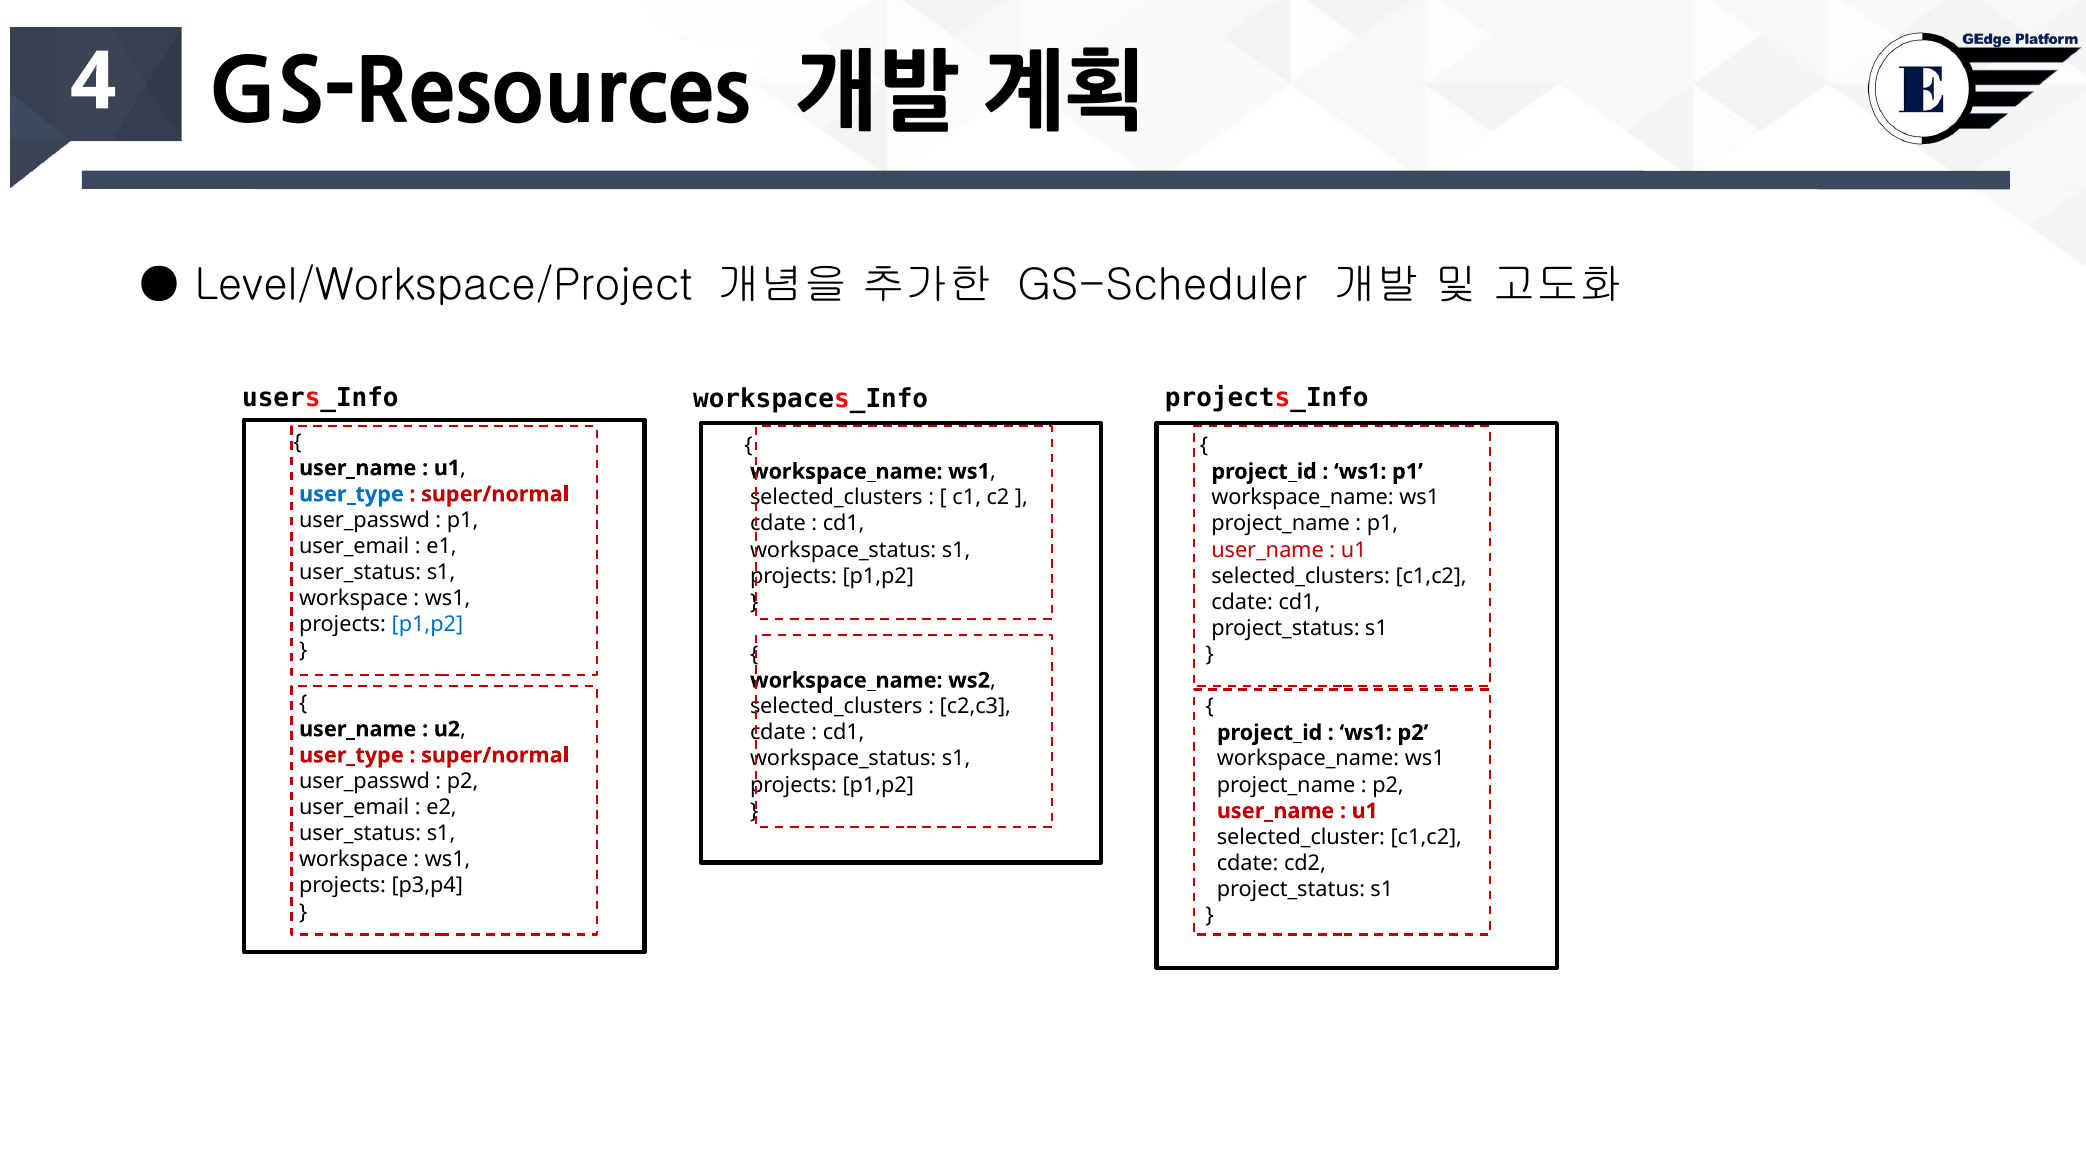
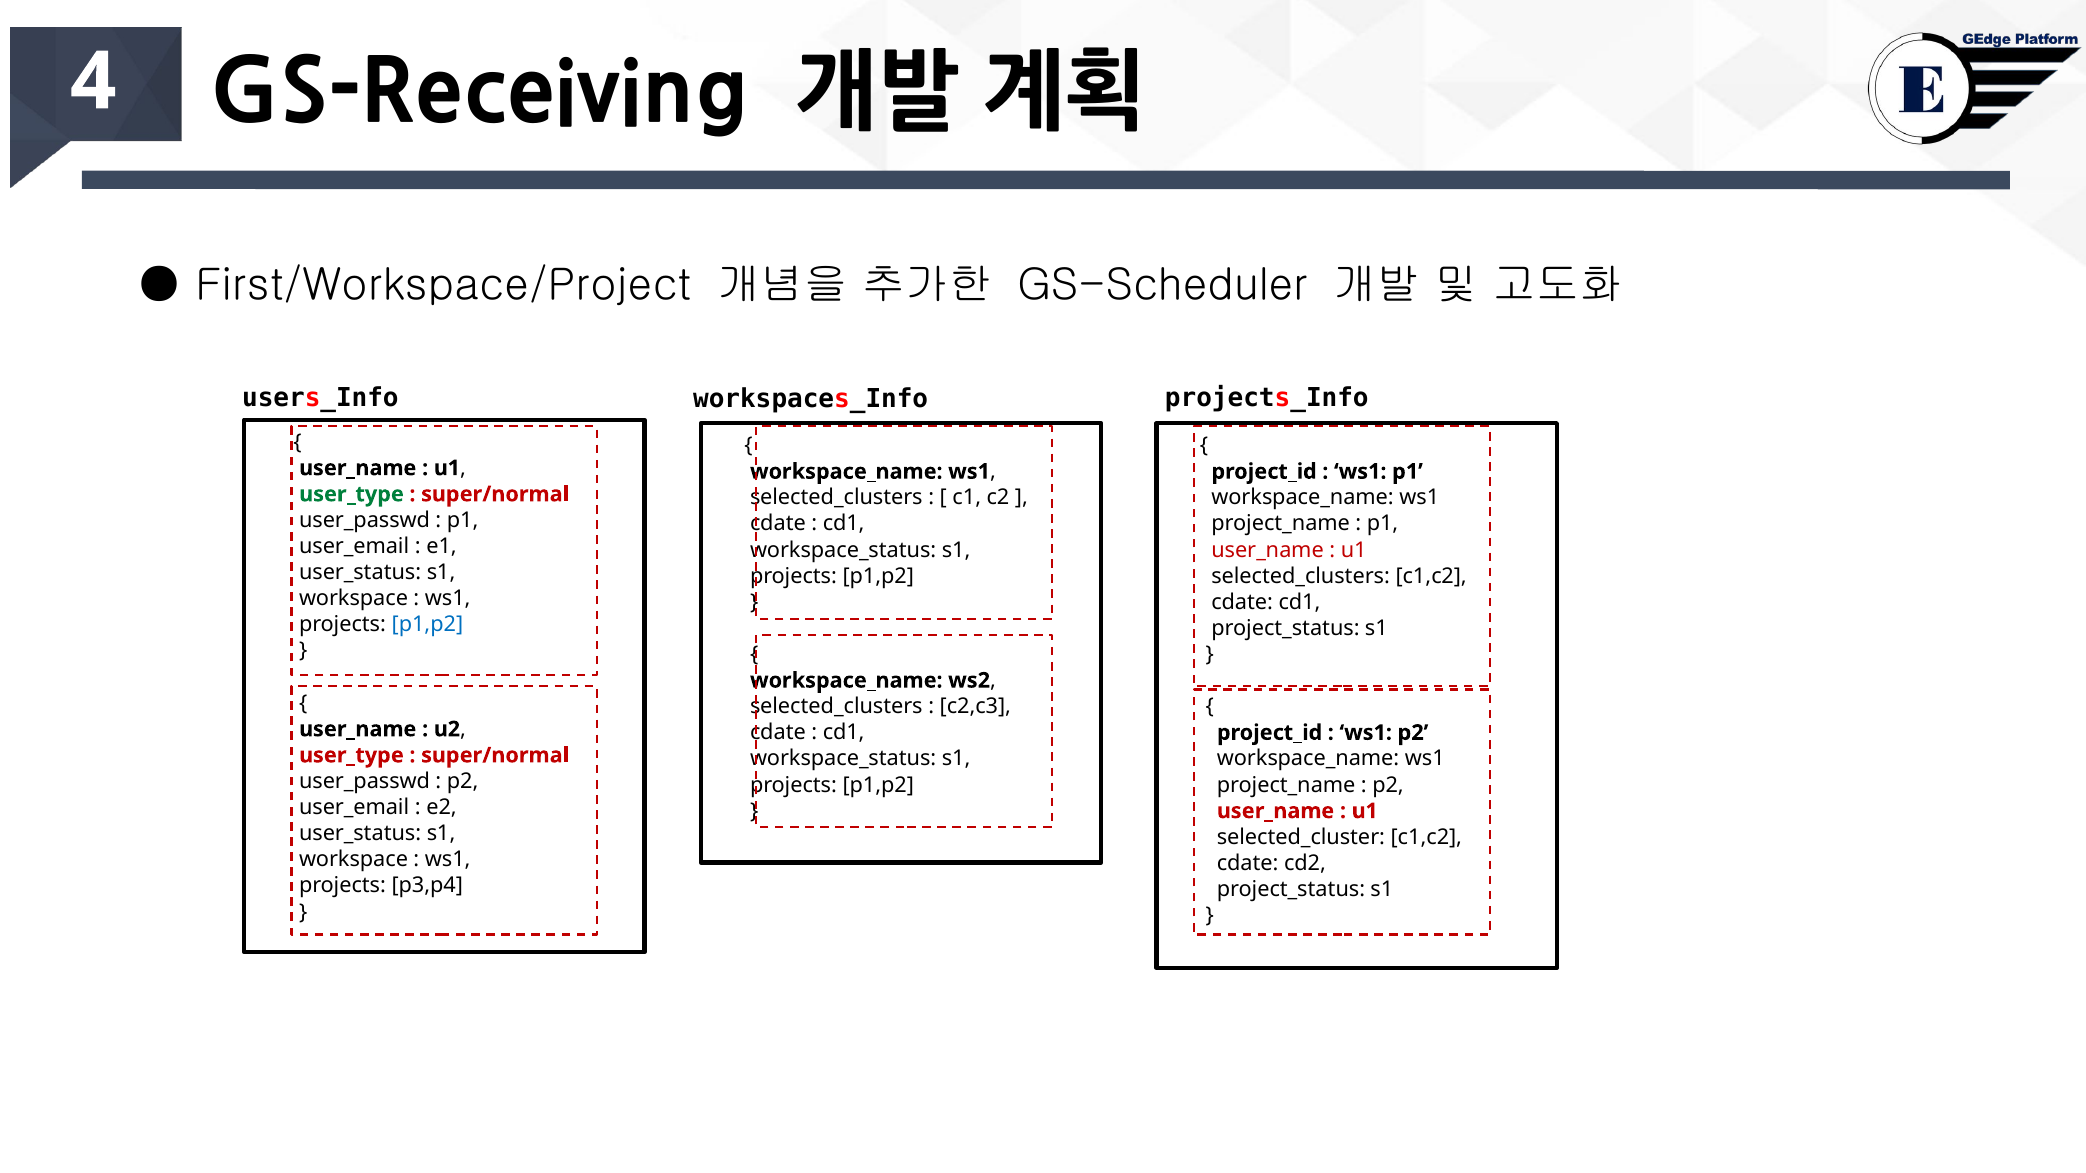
GS-Resources: GS-Resources -> GS-Receiving
Level/Workspace/Project: Level/Workspace/Project -> First/Workspace/Project
user_type at (351, 494) colour: blue -> green
